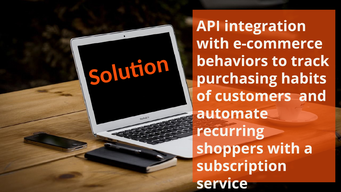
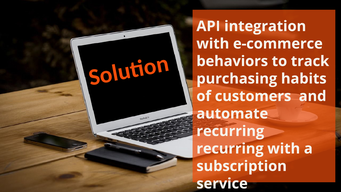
shoppers at (230, 149): shoppers -> recurring
